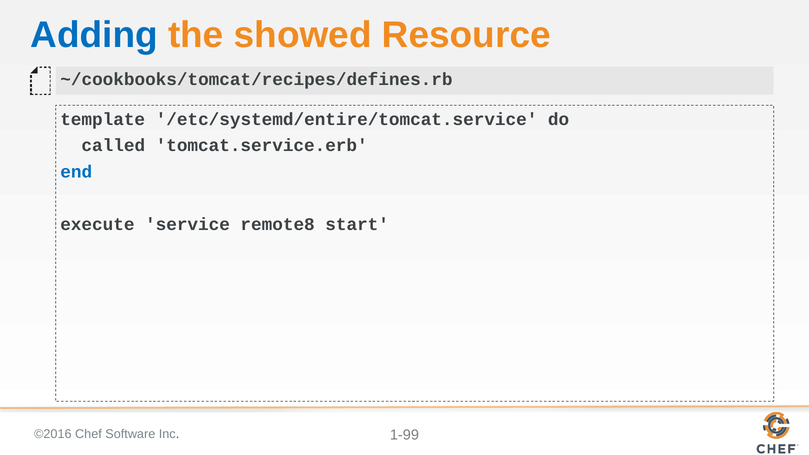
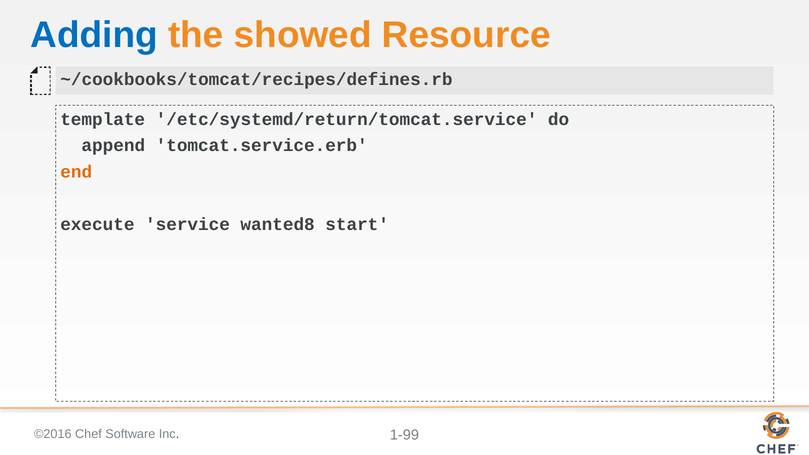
/etc/systemd/entire/tomcat.service: /etc/systemd/entire/tomcat.service -> /etc/systemd/return/tomcat.service
called: called -> append
end colour: blue -> orange
remote8: remote8 -> wanted8
